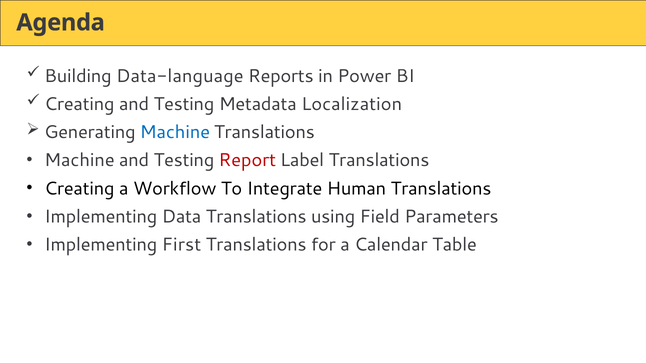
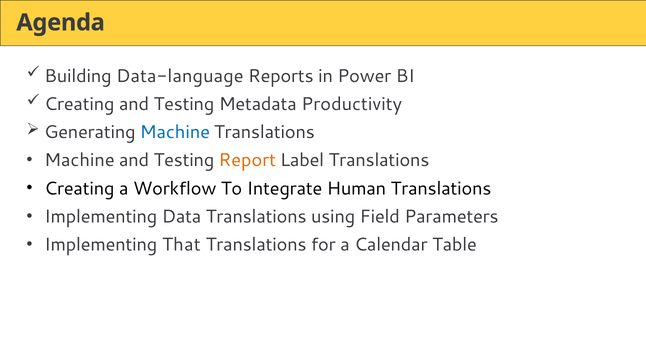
Localization: Localization -> Productivity
Report colour: red -> orange
First: First -> That
